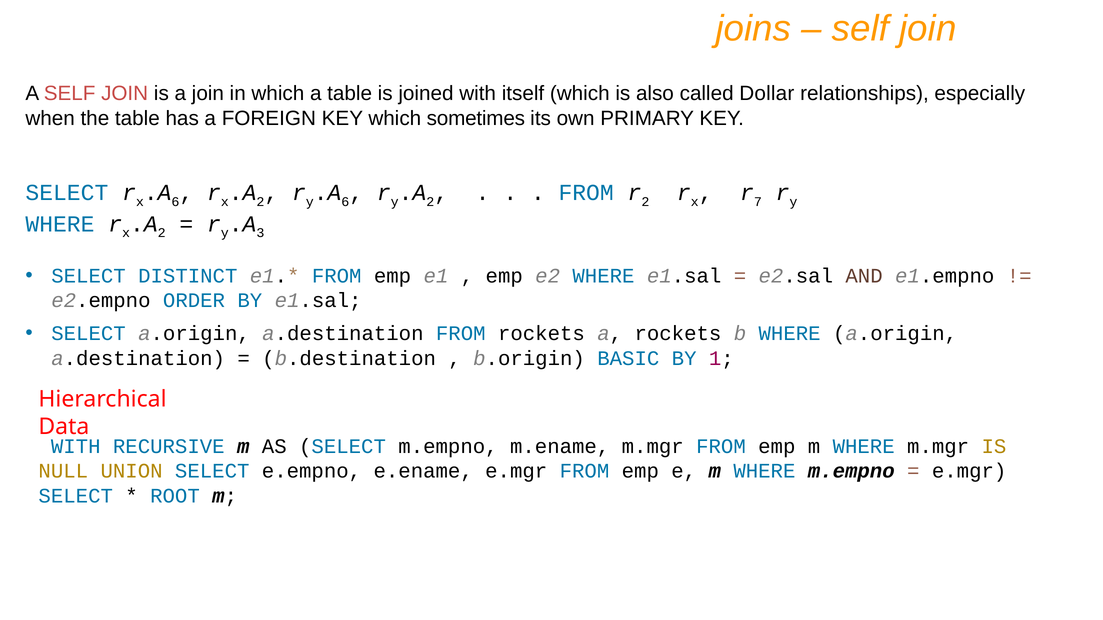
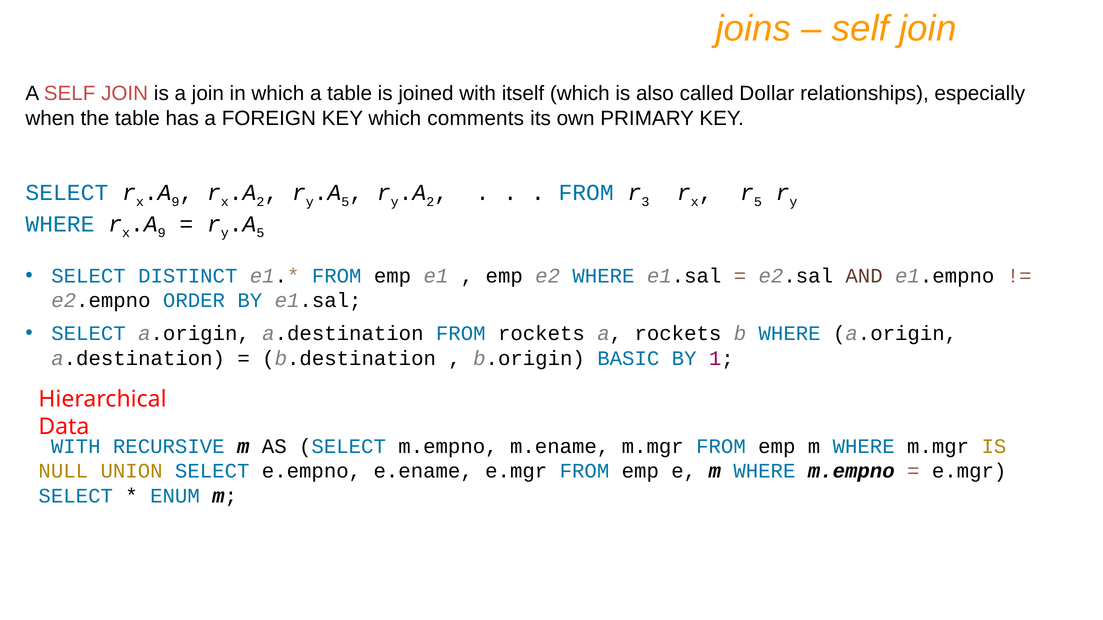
sometimes: sometimes -> comments
6 at (175, 202): 6 -> 9
6 at (345, 202): 6 -> 5
2 at (645, 202): 2 -> 3
7 at (758, 202): 7 -> 5
2 at (162, 233): 2 -> 9
3 at (260, 233): 3 -> 5
ROOT: ROOT -> ENUM
